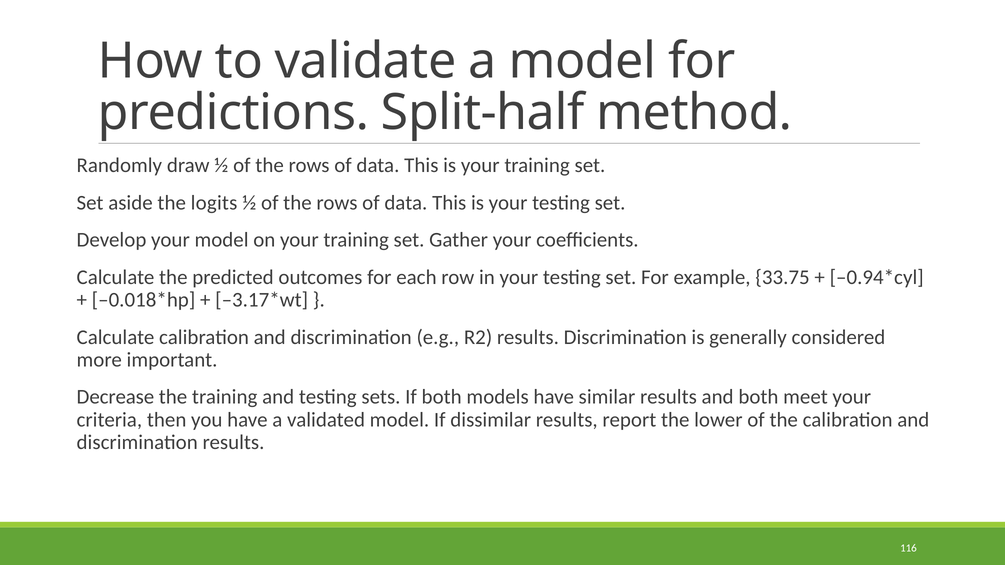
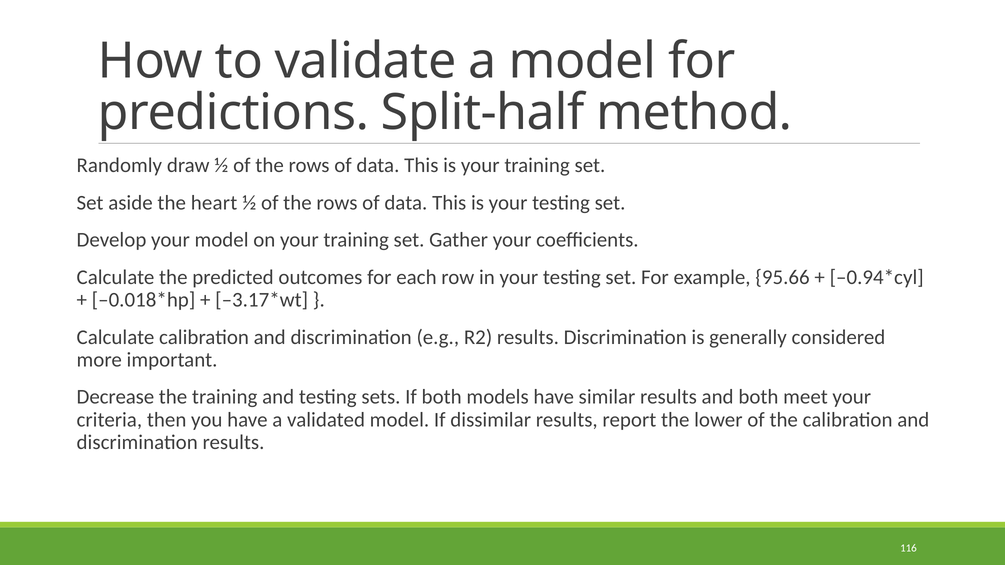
logits: logits -> heart
33.75: 33.75 -> 95.66
